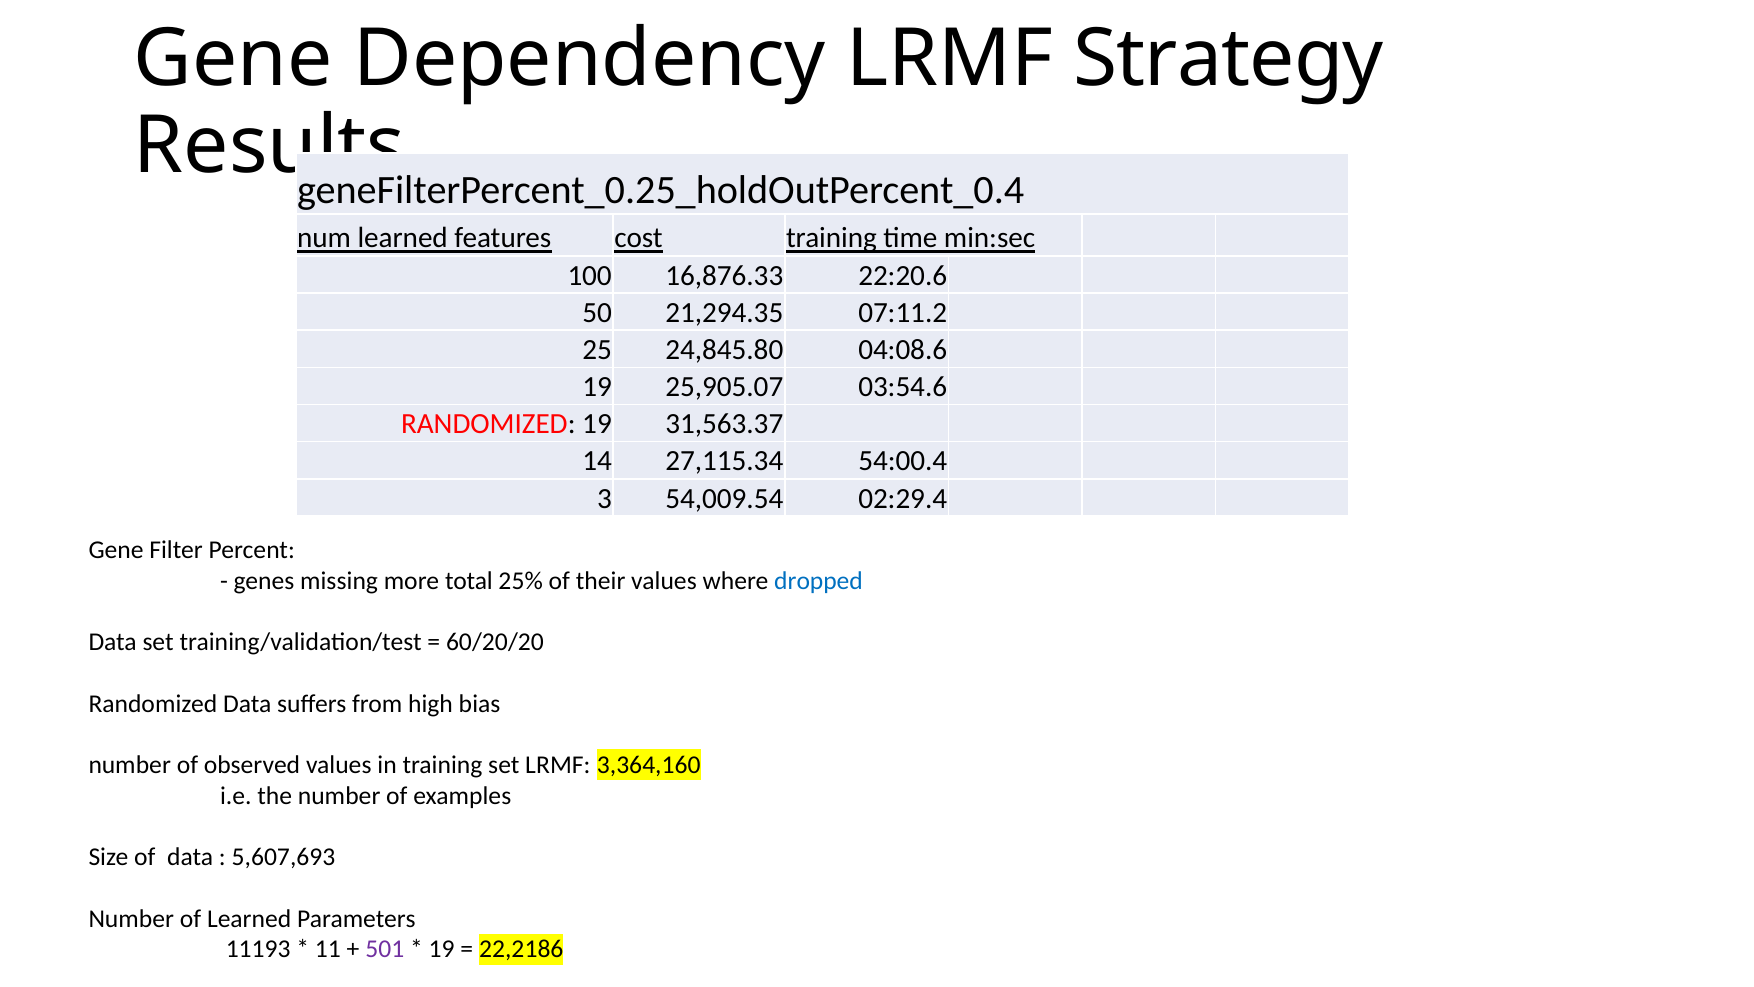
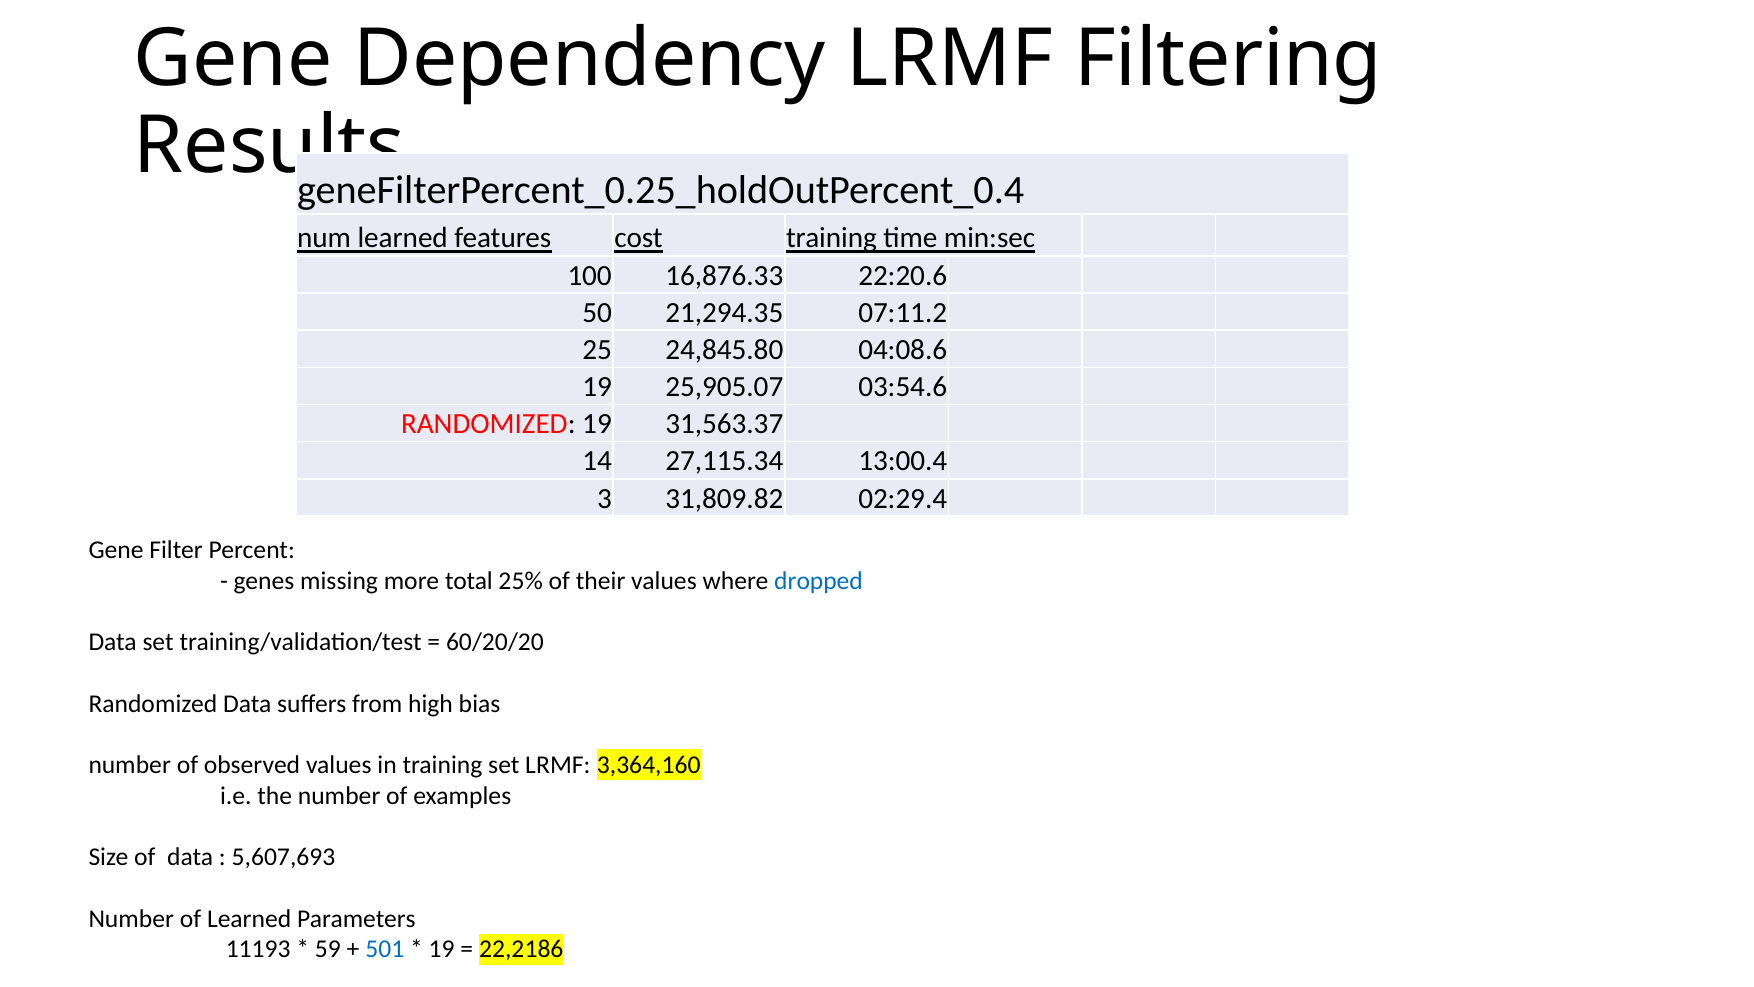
Strategy: Strategy -> Filtering
54:00.4: 54:00.4 -> 13:00.4
54,009.54: 54,009.54 -> 31,809.82
11: 11 -> 59
501 colour: purple -> blue
